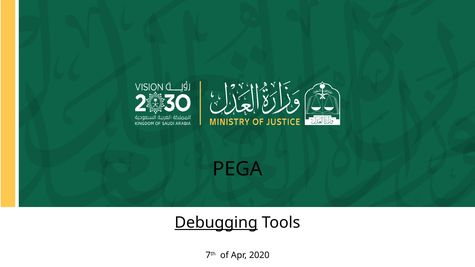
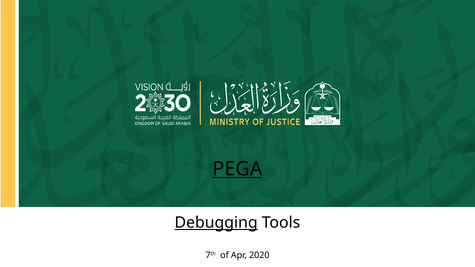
PEGA underline: none -> present
